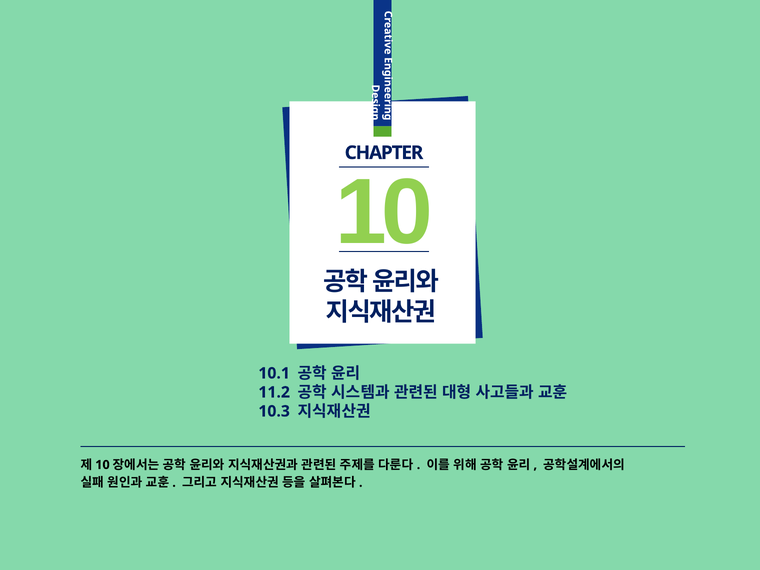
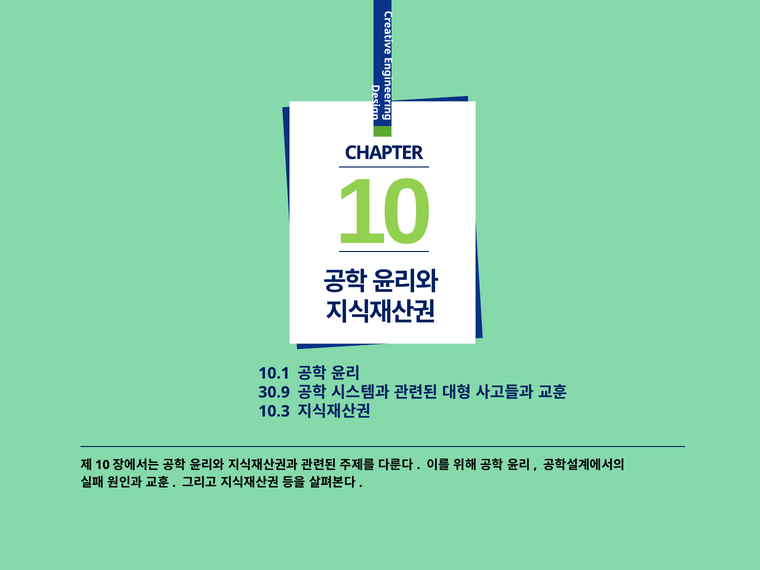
11.2: 11.2 -> 30.9
